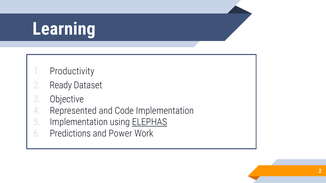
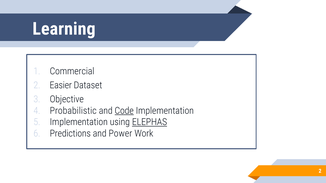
Productivity: Productivity -> Commercial
Ready: Ready -> Easier
Represented: Represented -> Probabilistic
Code underline: none -> present
